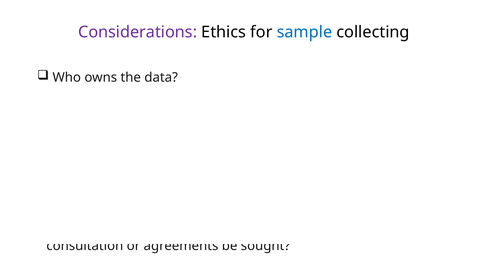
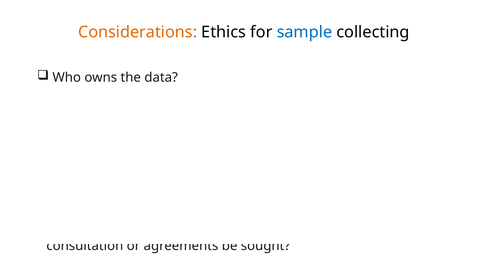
Considerations colour: purple -> orange
